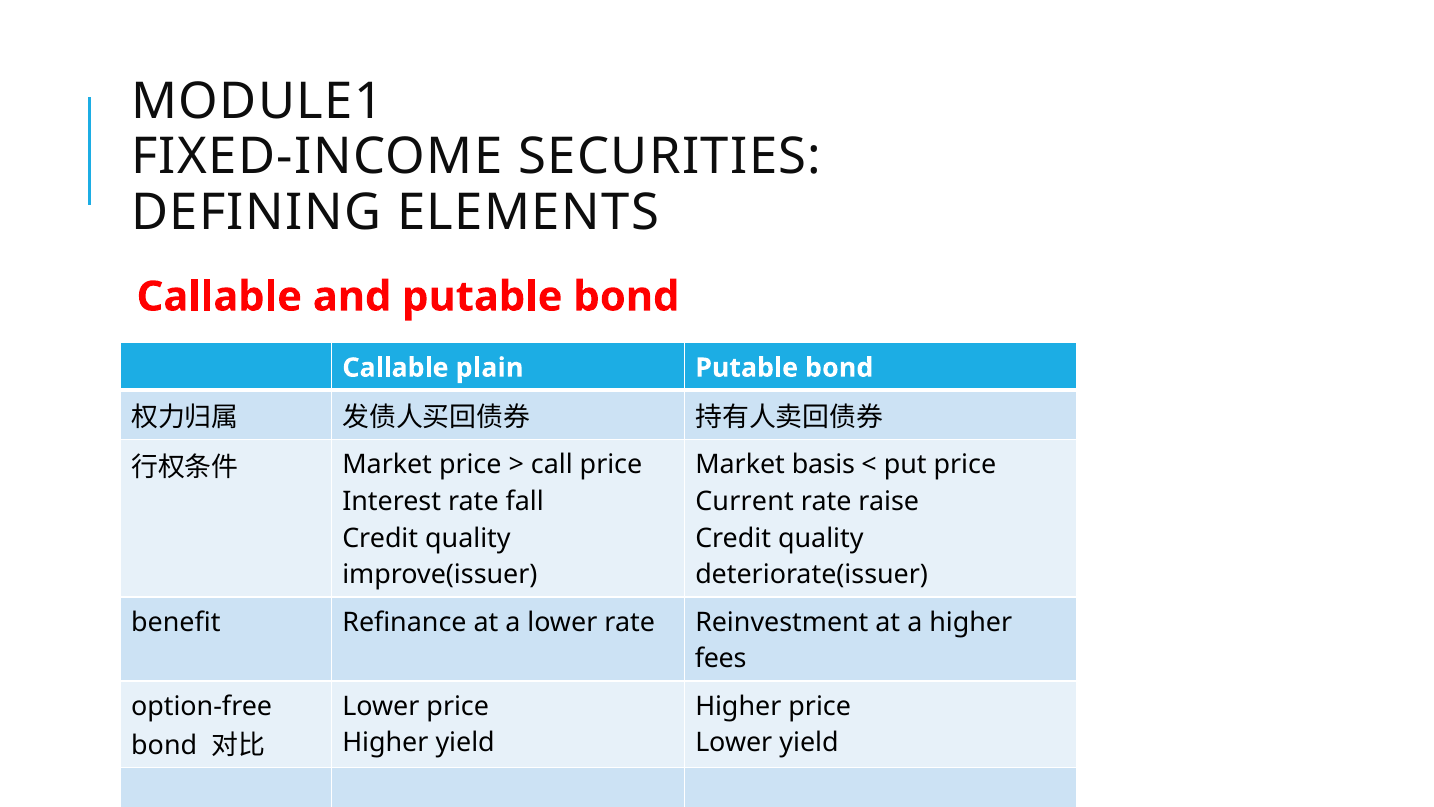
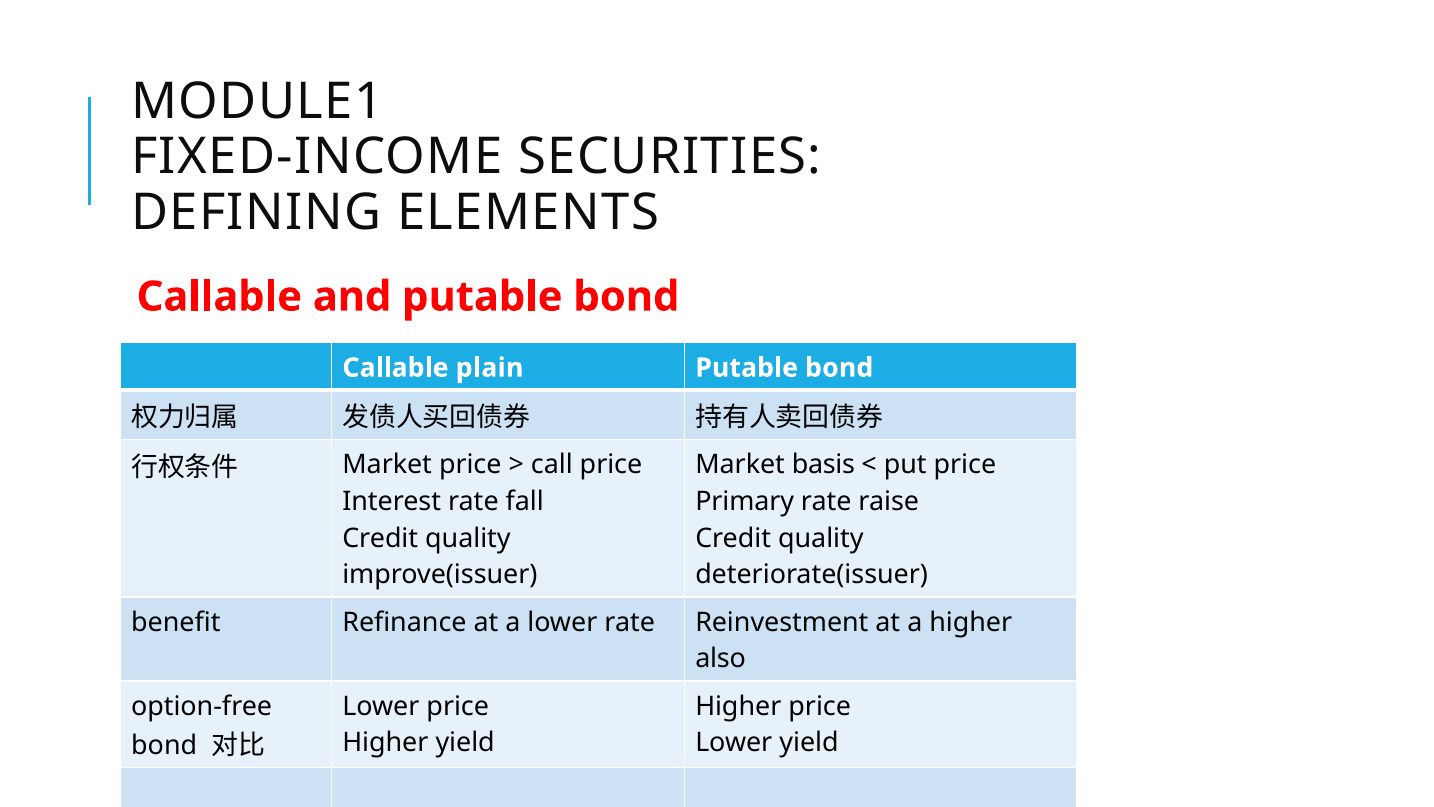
Current: Current -> Primary
fees: fees -> also
